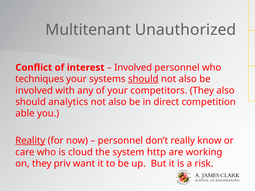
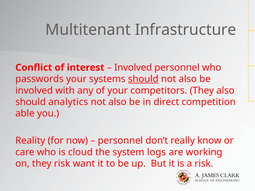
Unauthorized: Unauthorized -> Infrastructure
techniques: techniques -> passwords
Reality underline: present -> none
http: http -> logs
they priv: priv -> risk
